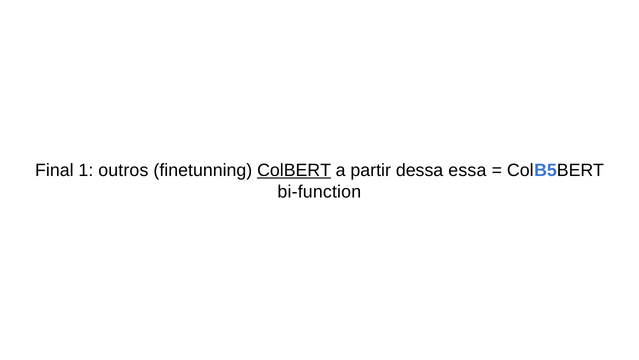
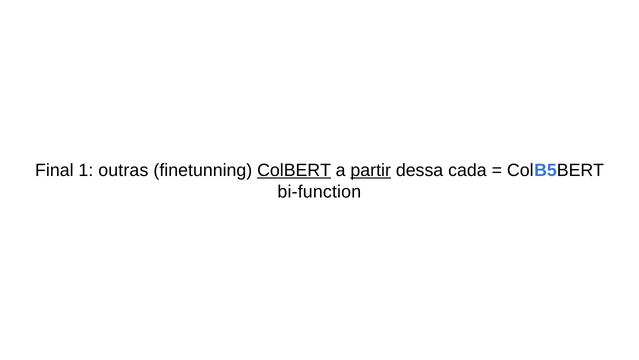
outros: outros -> outras
partir underline: none -> present
essa: essa -> cada
